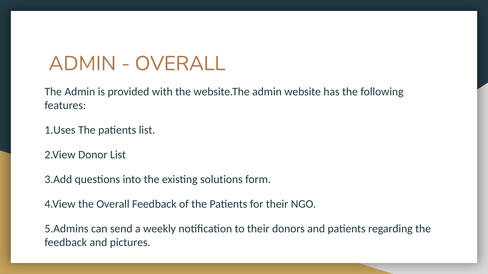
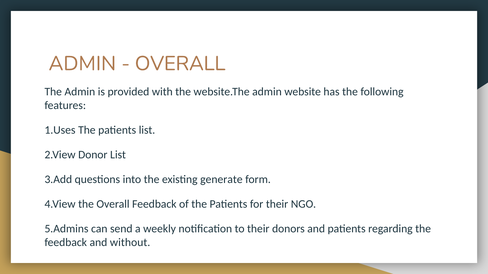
solutions: solutions -> generate
pictures: pictures -> without
